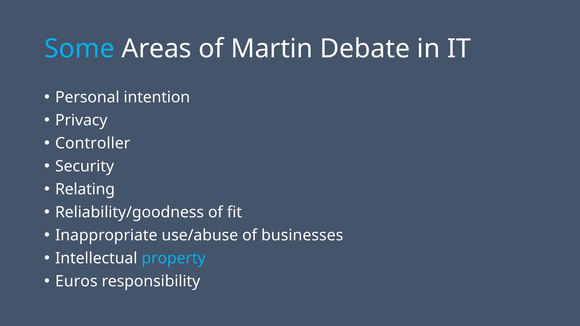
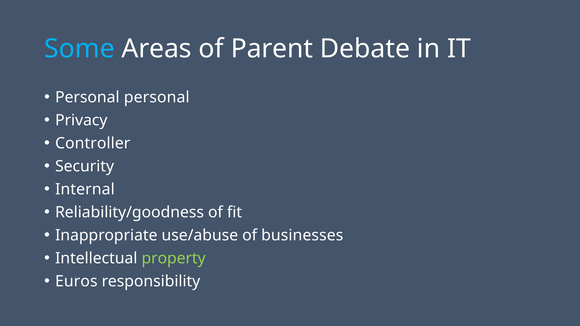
Martin: Martin -> Parent
Personal intention: intention -> personal
Relating: Relating -> Internal
property colour: light blue -> light green
